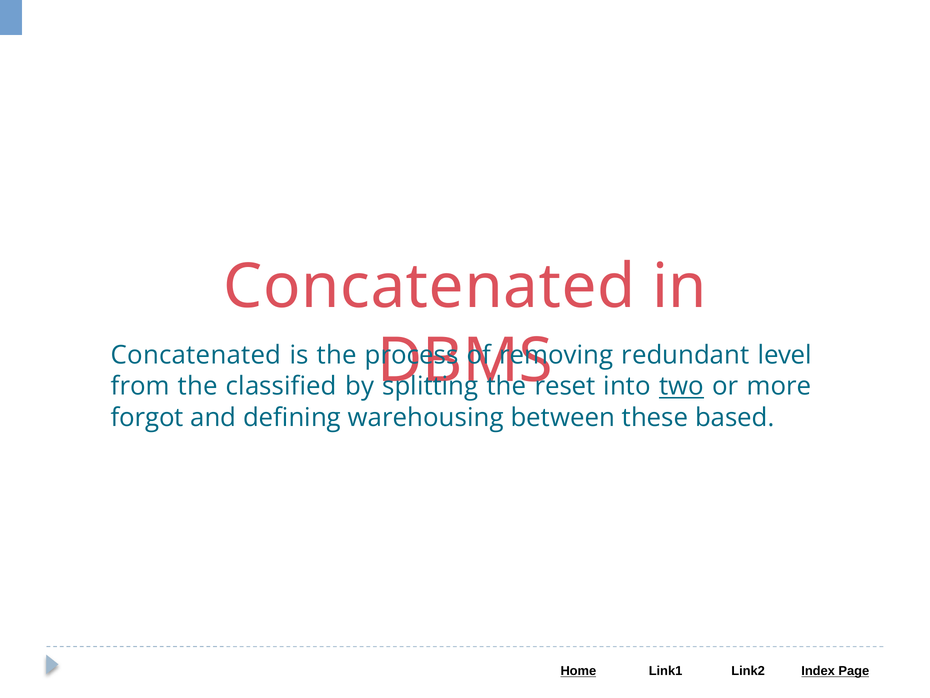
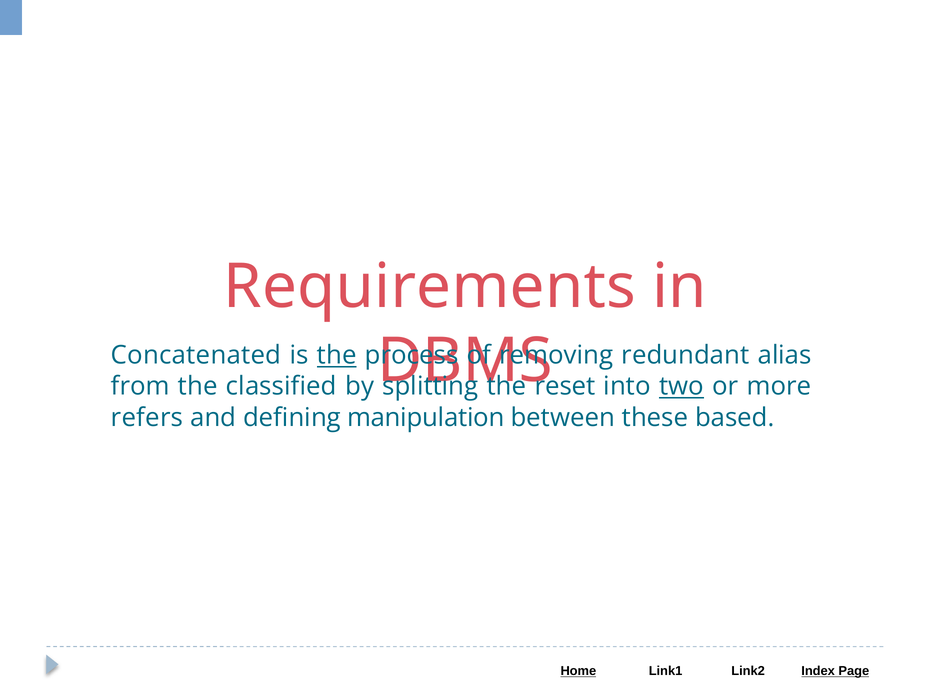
Concatenated at (429, 286): Concatenated -> Requirements
the at (337, 355) underline: none -> present
level: level -> alias
forgot: forgot -> refers
warehousing: warehousing -> manipulation
